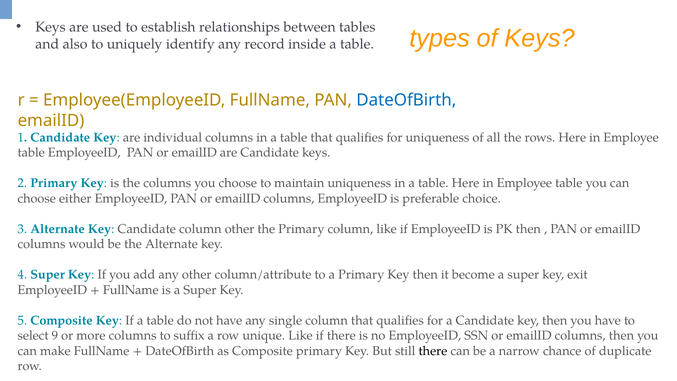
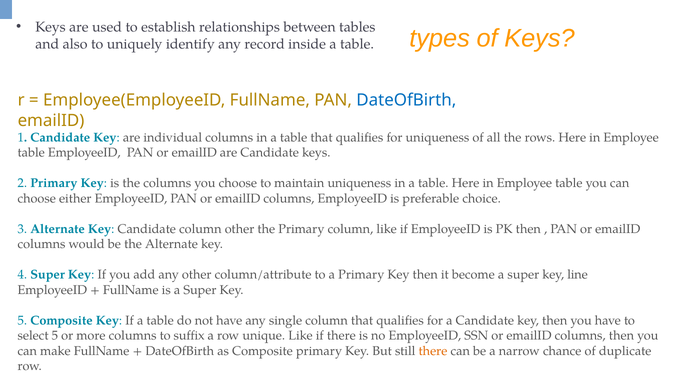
exit: exit -> line
select 9: 9 -> 5
there at (433, 351) colour: black -> orange
